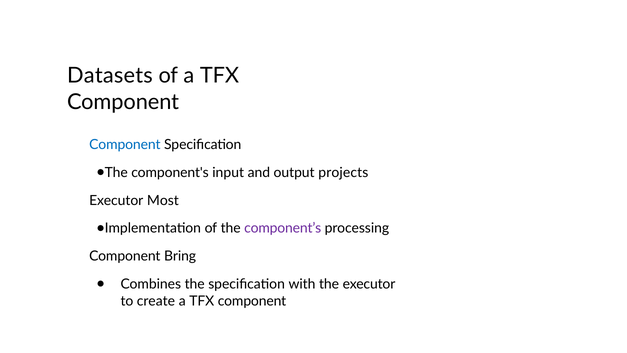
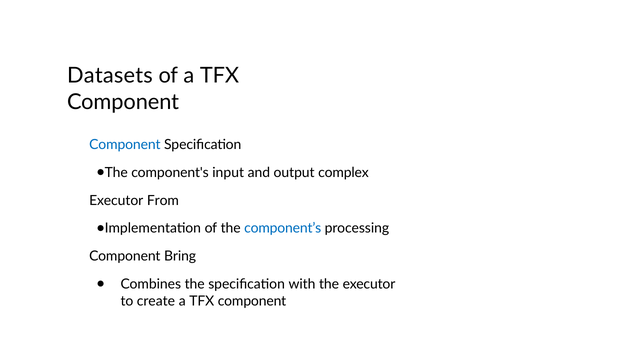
projects: projects -> complex
Most: Most -> From
component’s colour: purple -> blue
